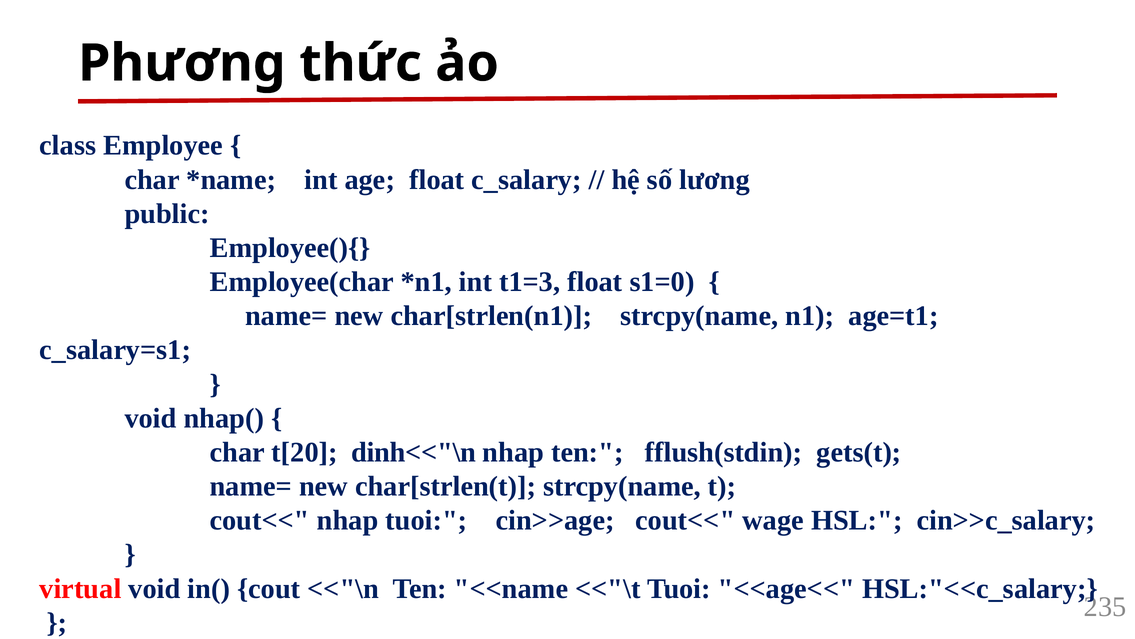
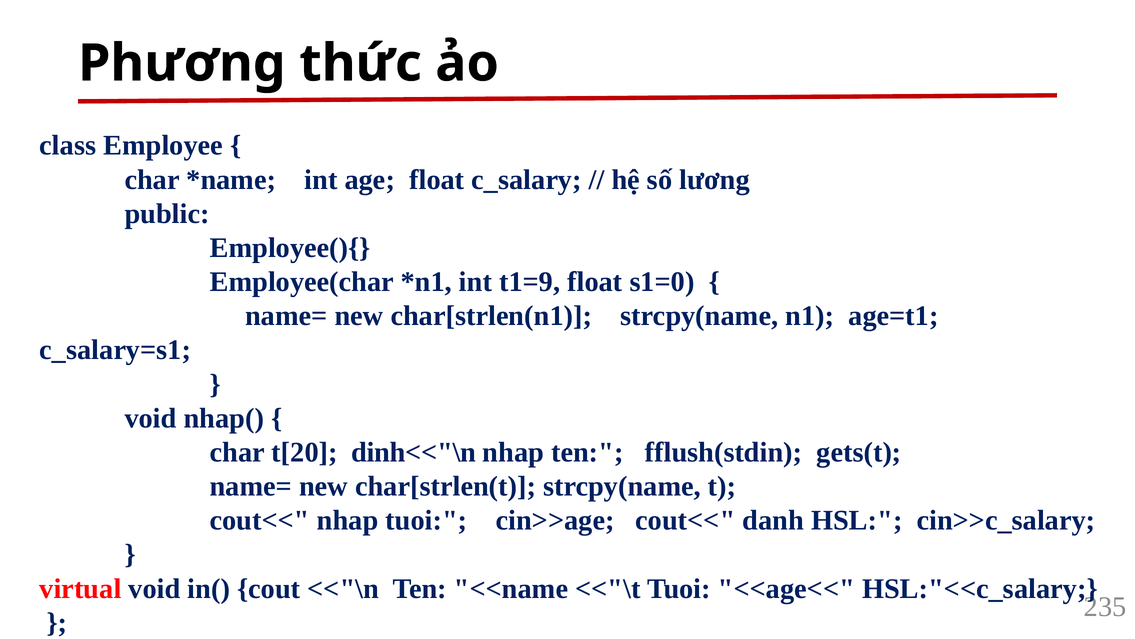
t1=3: t1=3 -> t1=9
wage: wage -> danh
